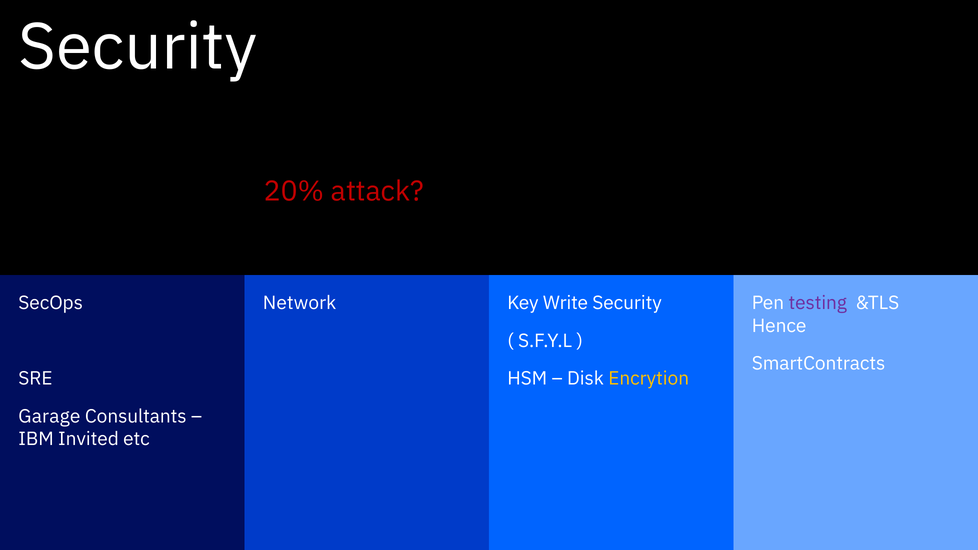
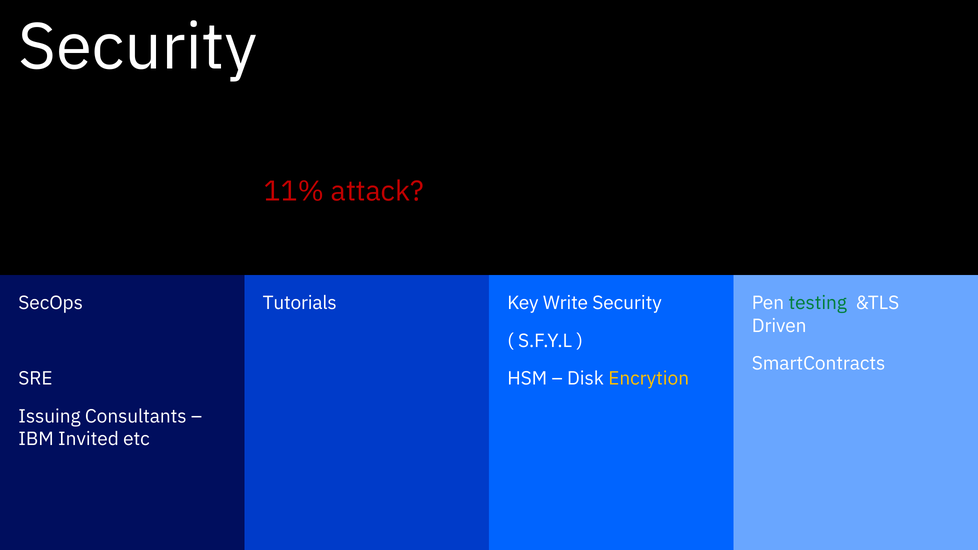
20%: 20% -> 11%
Network: Network -> Tutorials
testing colour: purple -> green
Hence: Hence -> Driven
Garage: Garage -> Issuing
